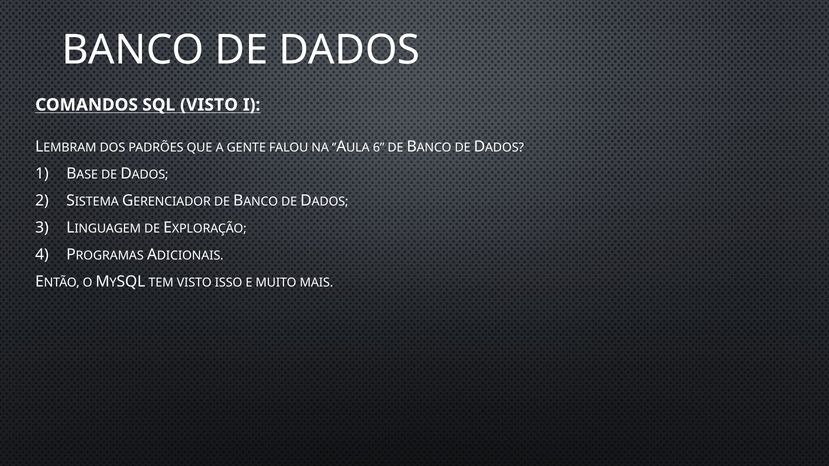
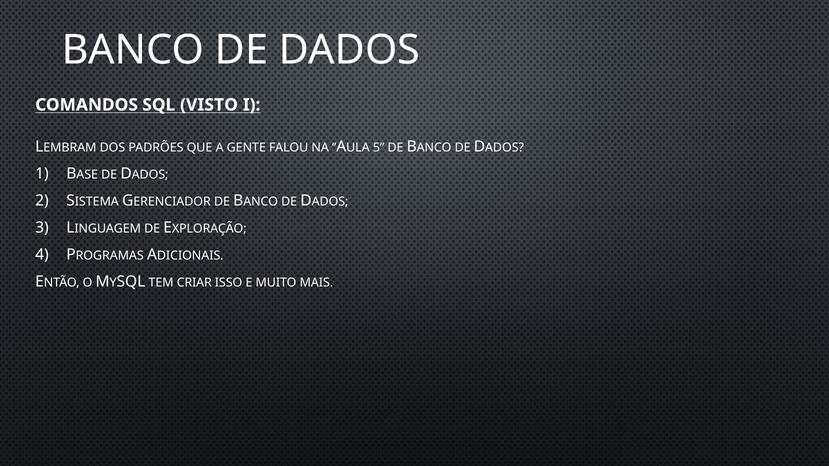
6: 6 -> 5
TEM VISTO: VISTO -> CRIAR
